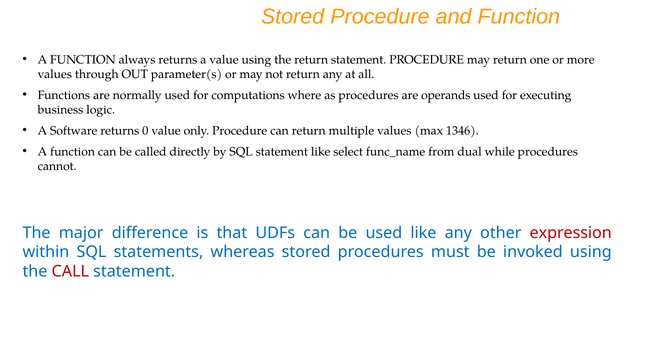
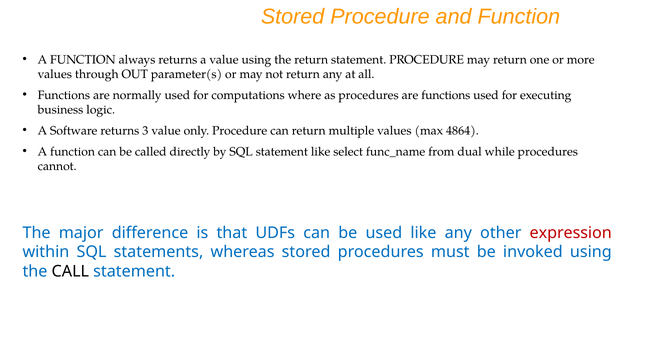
are operands: operands -> functions
0: 0 -> 3
1346: 1346 -> 4864
CALL colour: red -> black
